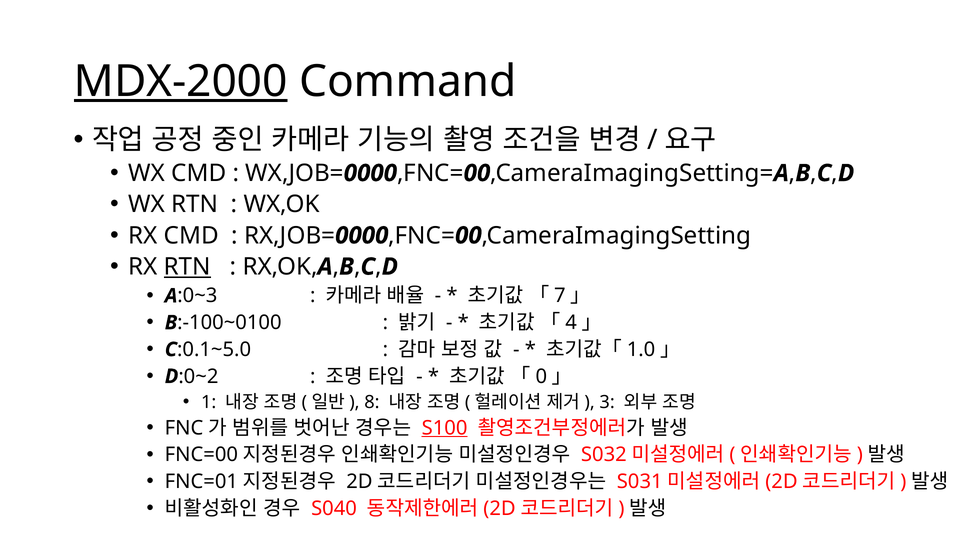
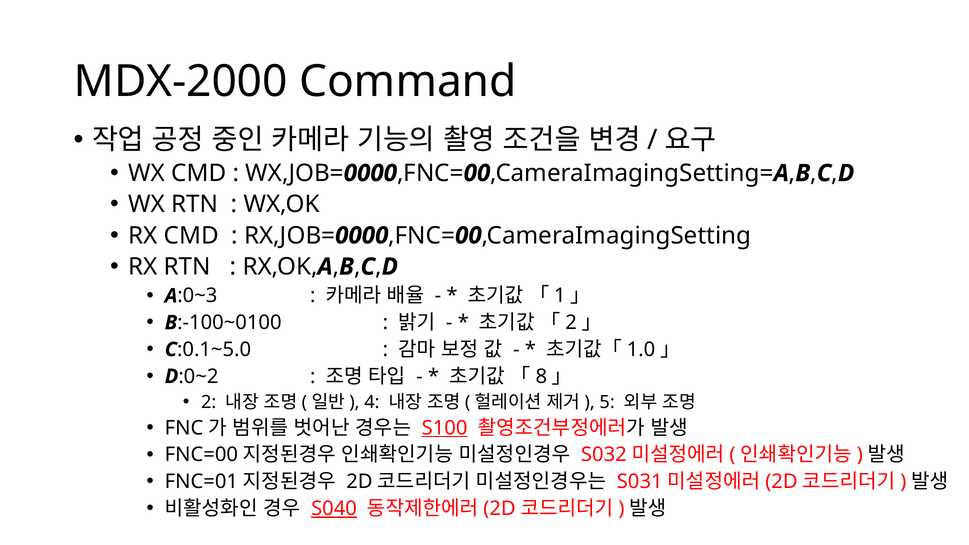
MDX-2000 underline: present -> none
RTN at (187, 267) underline: present -> none
7: 7 -> 1
4 at (571, 323): 4 -> 2
0: 0 -> 8
1 at (209, 402): 1 -> 2
8: 8 -> 4
3: 3 -> 5
S040 underline: none -> present
